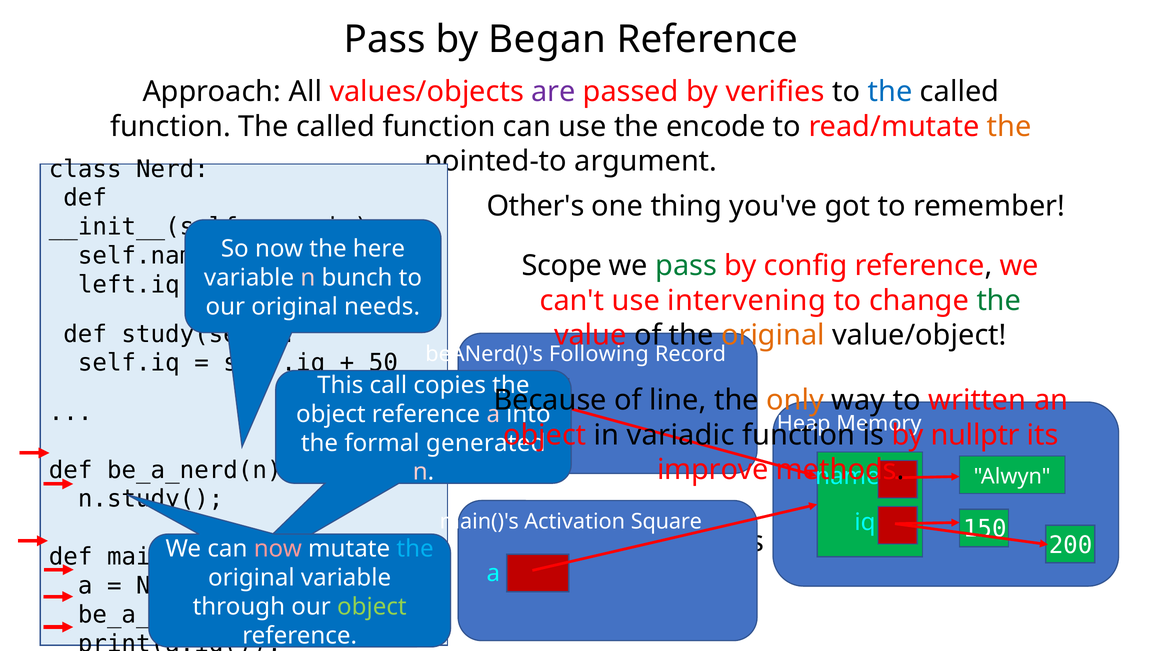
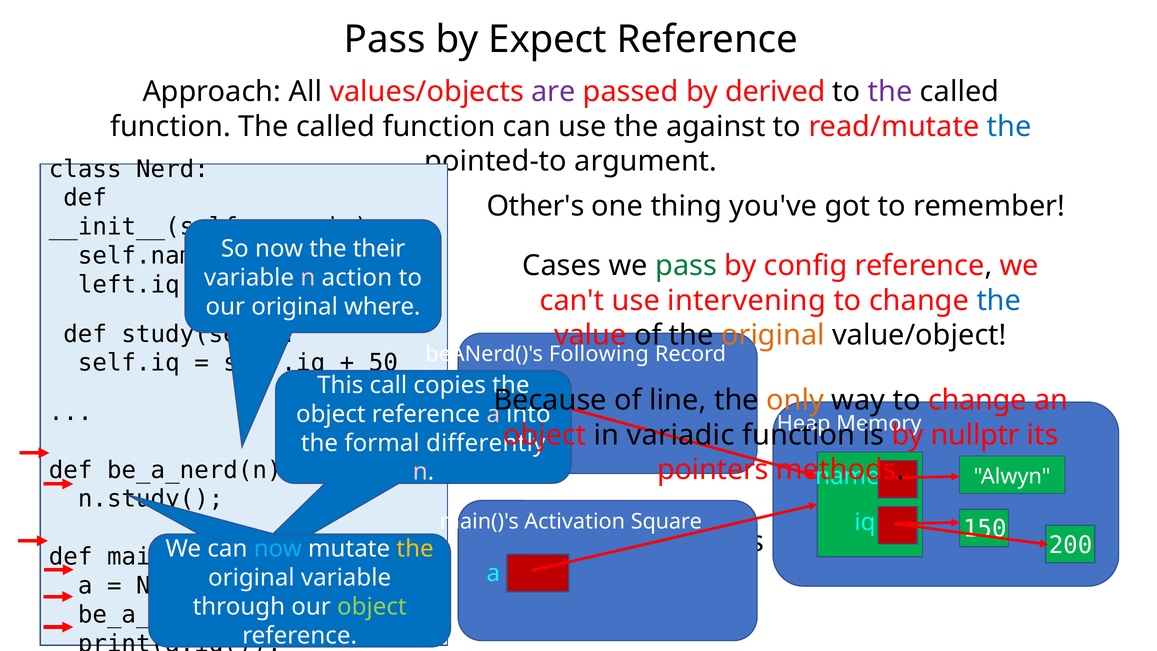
Began: Began -> Expect
verifies: verifies -> derived
the at (890, 92) colour: blue -> purple
encode: encode -> against
the at (1009, 127) colour: orange -> blue
here: here -> their
Scope: Scope -> Cases
bunch: bunch -> action
the at (999, 300) colour: green -> blue
needs: needs -> where
way to written: written -> change
generated: generated -> differently
improve: improve -> pointers
now at (278, 549) colour: pink -> light blue
the at (415, 549) colour: light blue -> yellow
